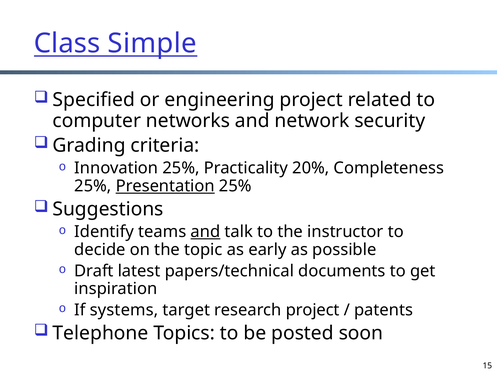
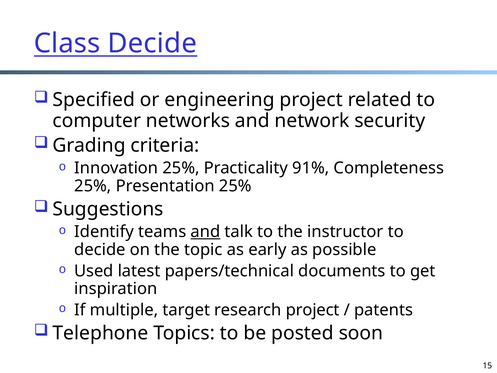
Class Simple: Simple -> Decide
20%: 20% -> 91%
Presentation underline: present -> none
Draft: Draft -> Used
systems: systems -> multiple
